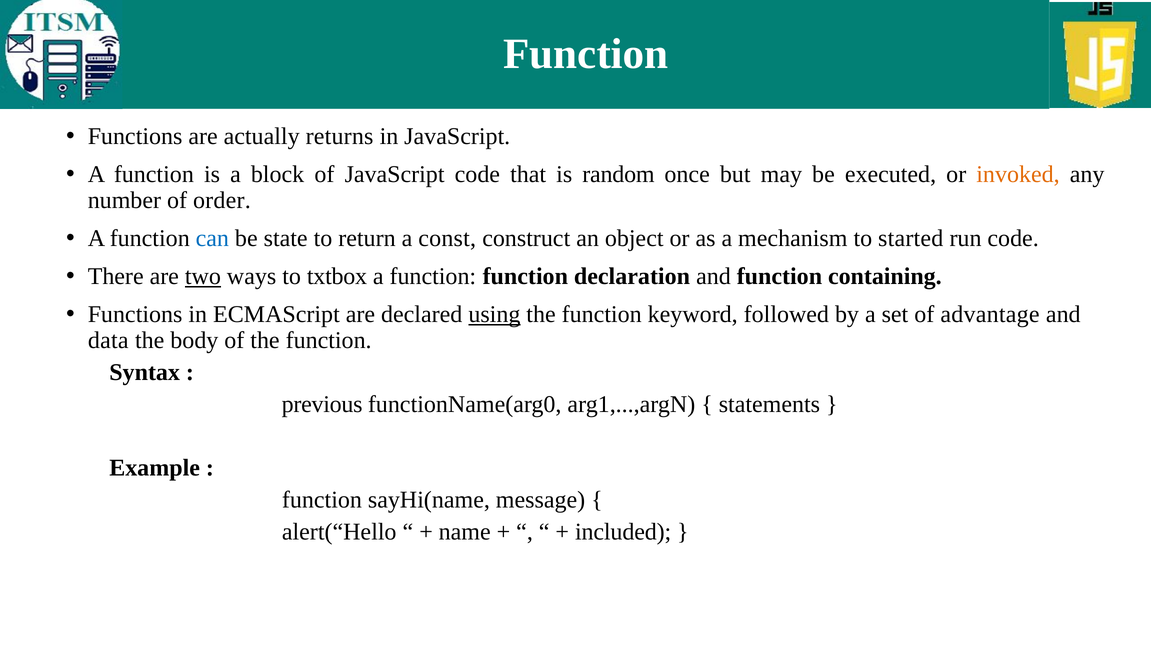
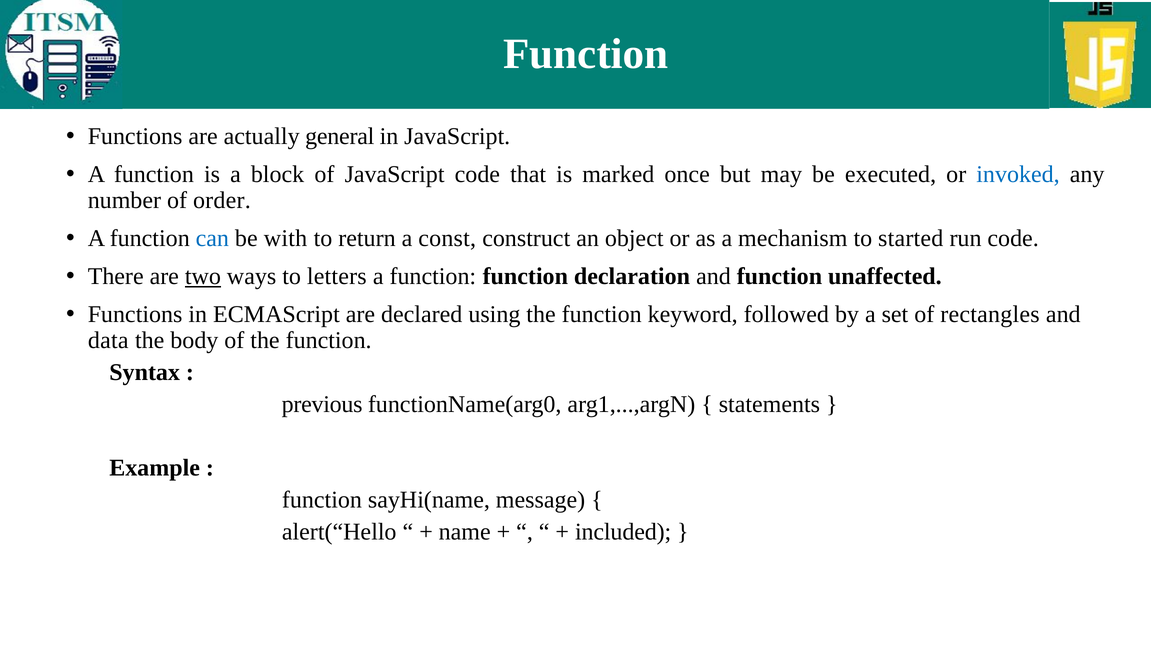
returns: returns -> general
random: random -> marked
invoked colour: orange -> blue
state: state -> with
txtbox: txtbox -> letters
containing: containing -> unaffected
using underline: present -> none
advantage: advantage -> rectangles
